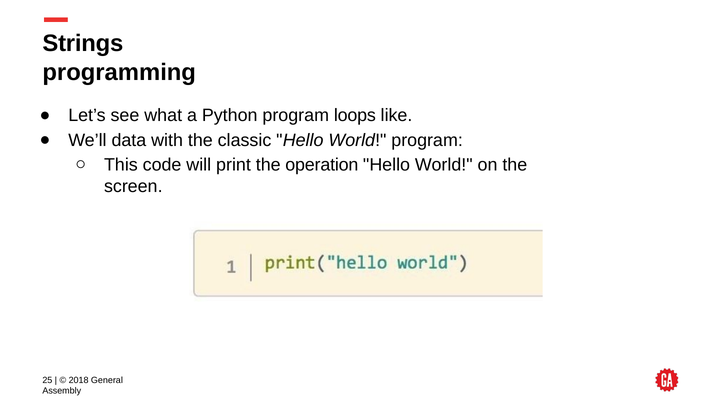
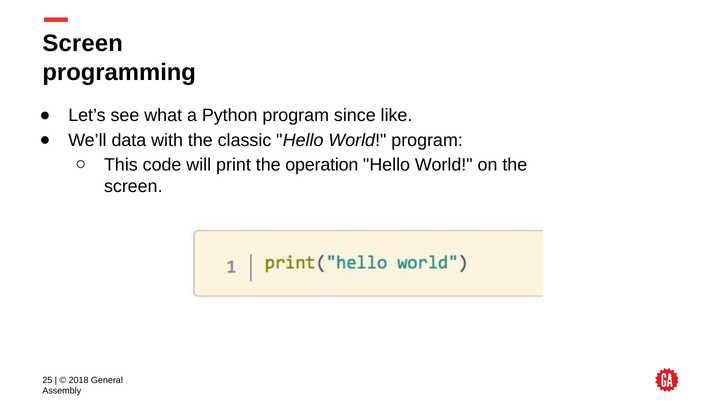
Strings at (83, 44): Strings -> Screen
loops: loops -> since
